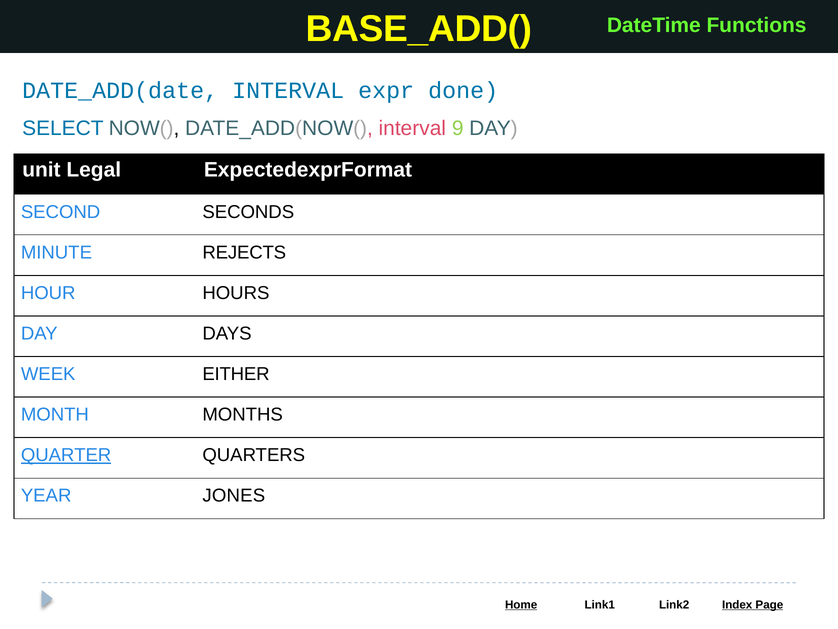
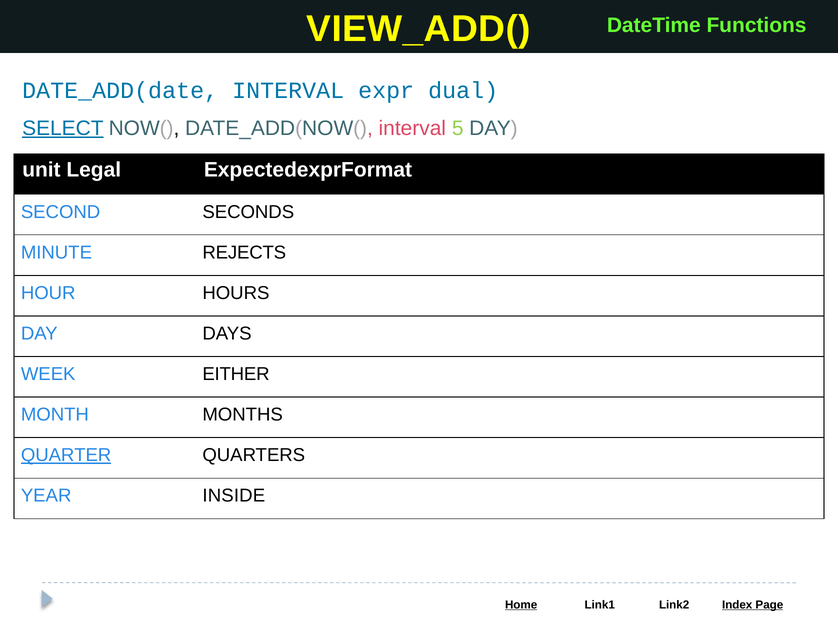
BASE_ADD(: BASE_ADD( -> VIEW_ADD(
done: done -> dual
SELECT underline: none -> present
9: 9 -> 5
JONES: JONES -> INSIDE
